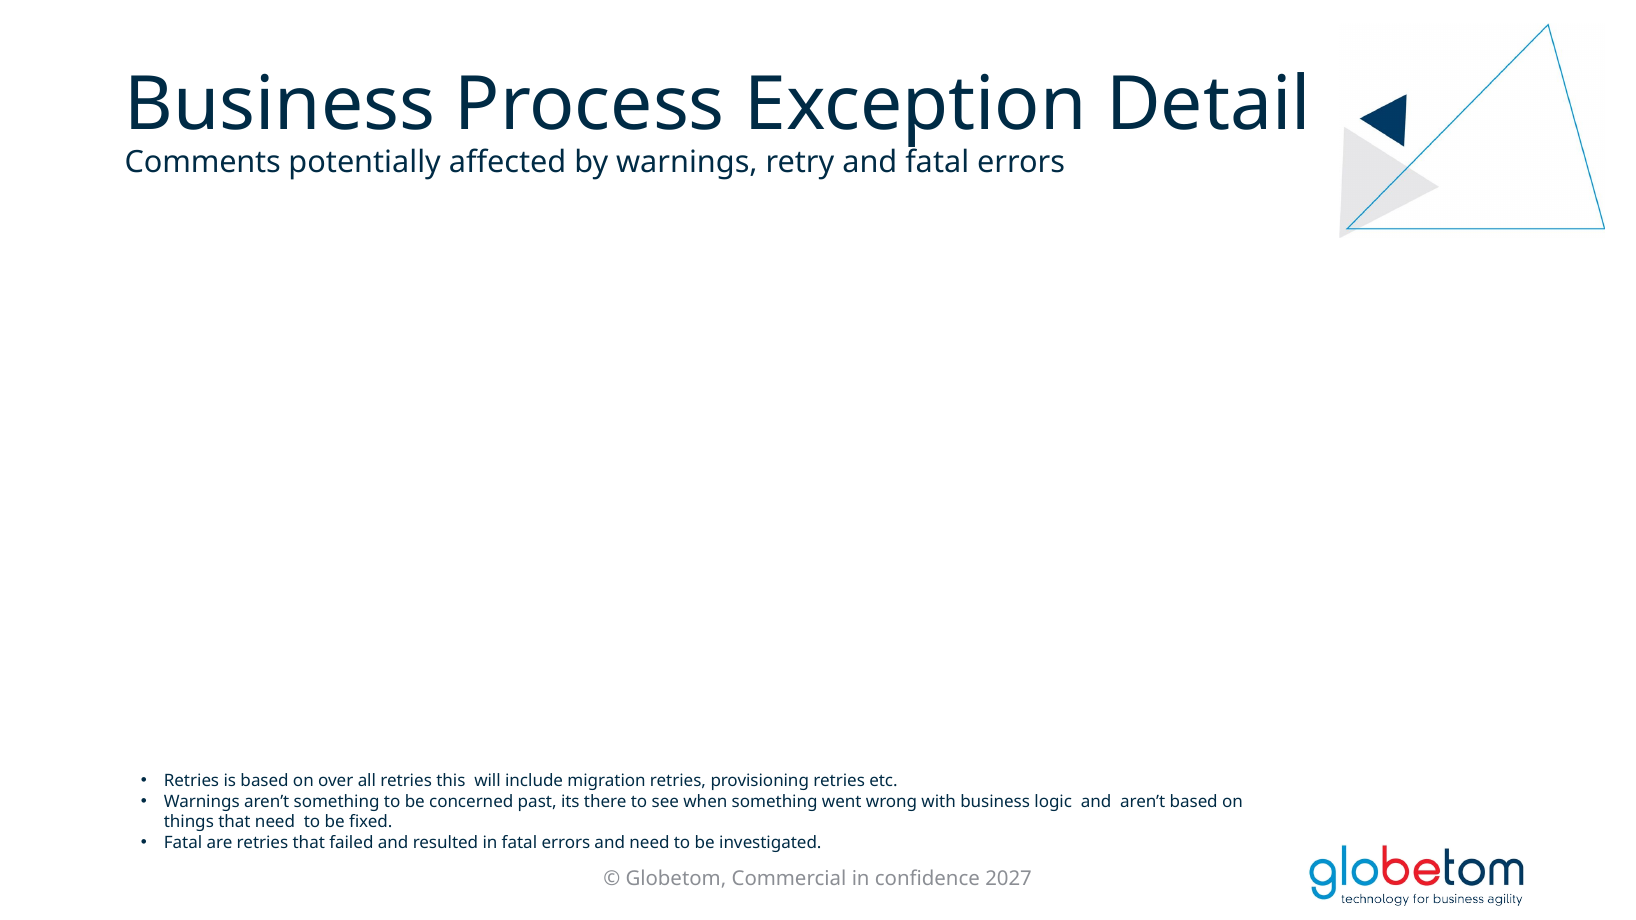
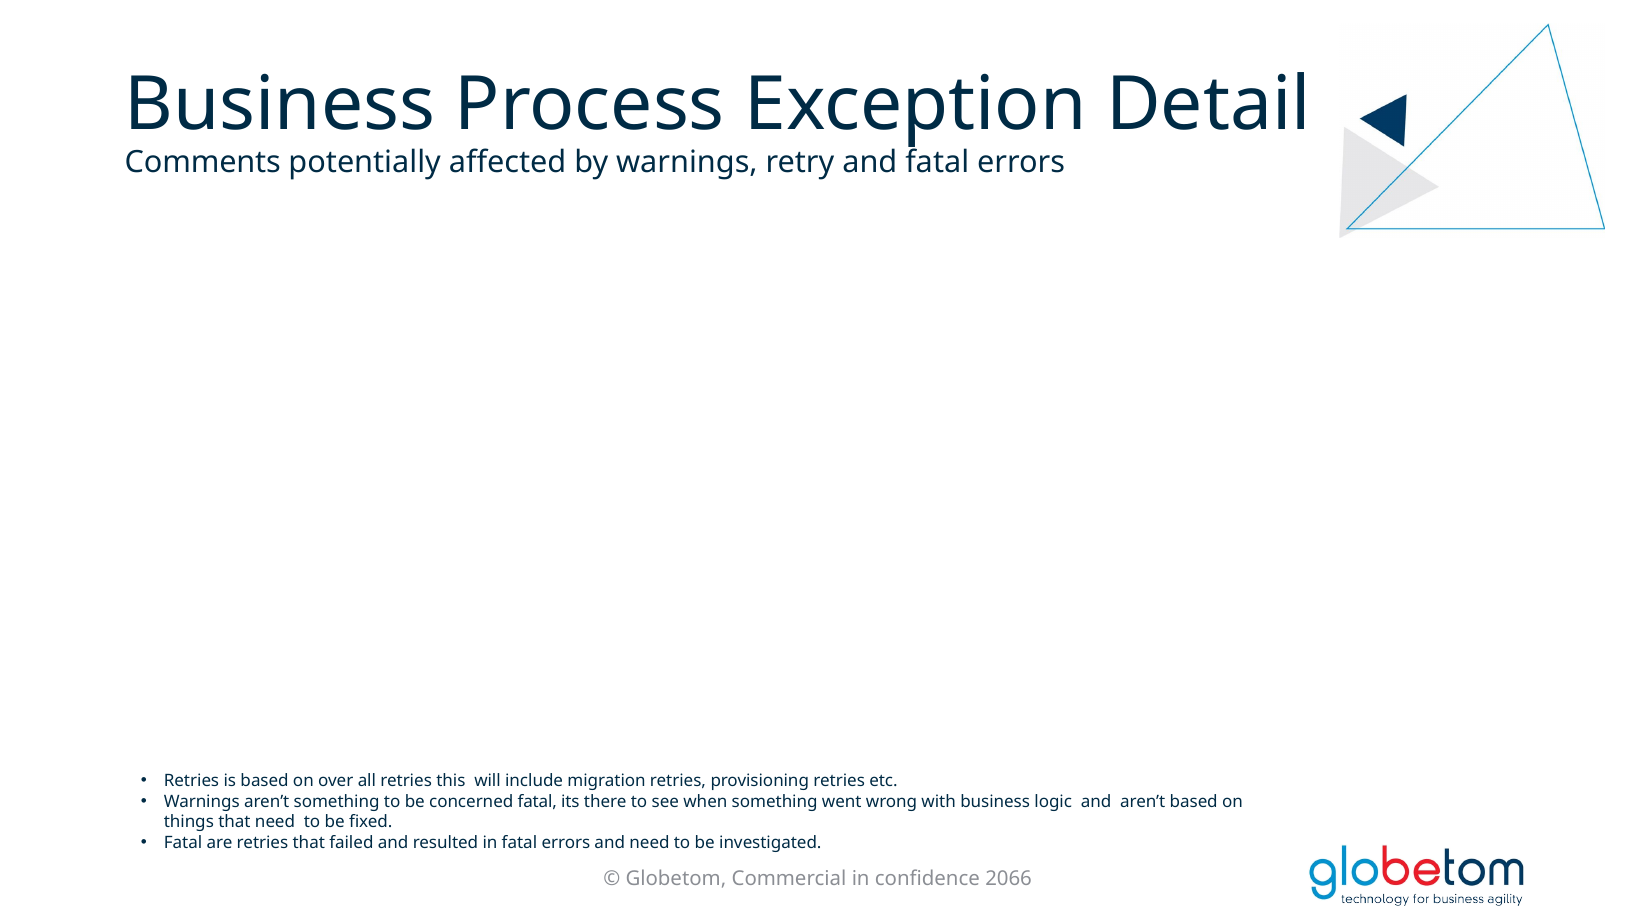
concerned past: past -> fatal
2027: 2027 -> 2066
